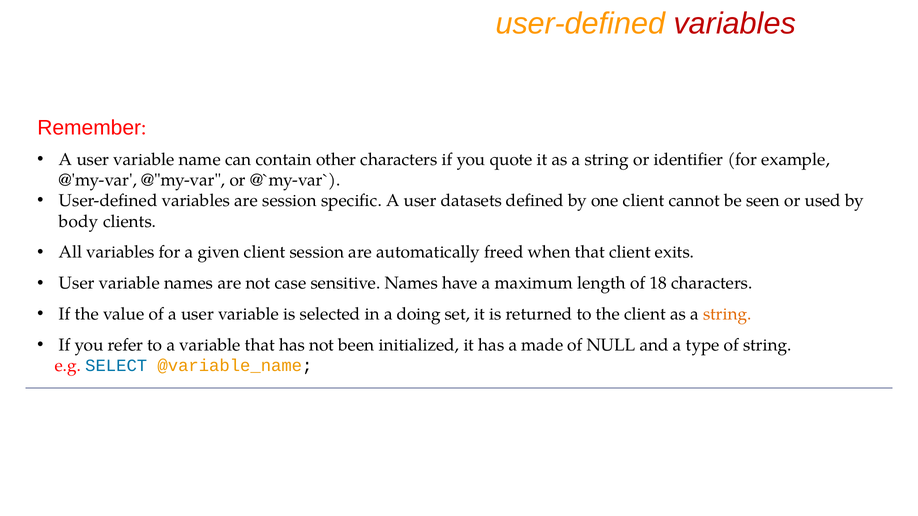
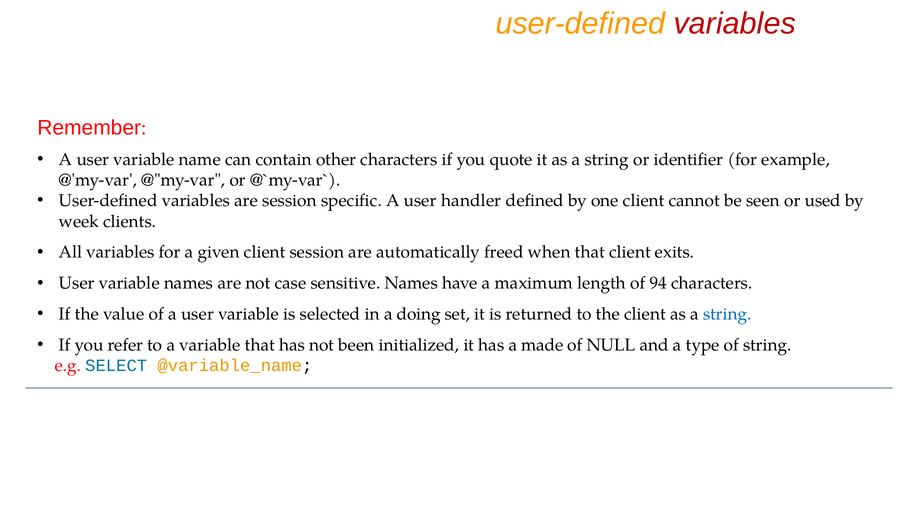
datasets: datasets -> handler
body: body -> week
18: 18 -> 94
string at (727, 314) colour: orange -> blue
